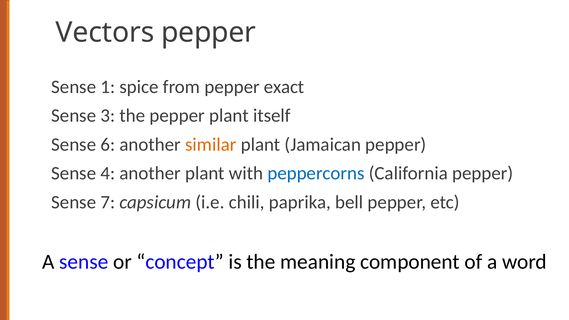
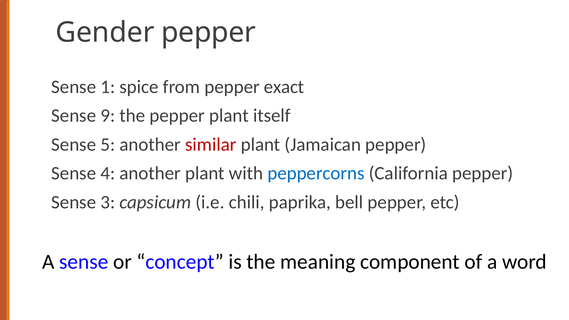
Vectors: Vectors -> Gender
3: 3 -> 9
6: 6 -> 5
similar colour: orange -> red
7: 7 -> 3
